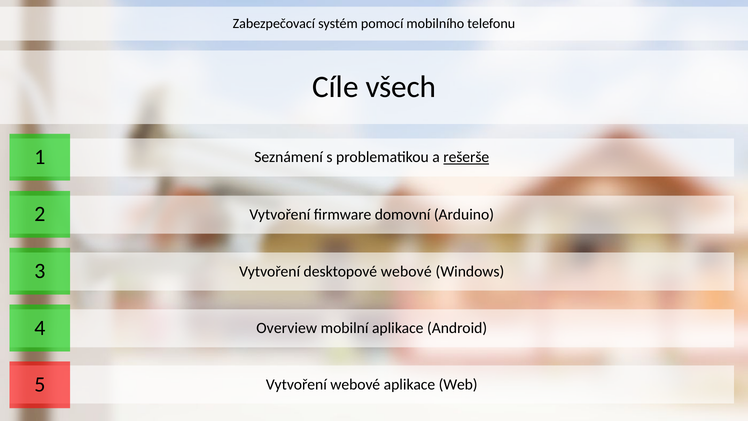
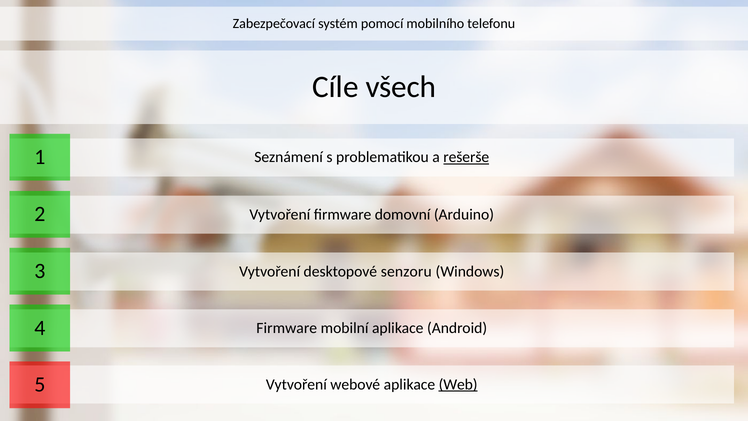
desktopové webové: webové -> senzoru
Overview at (287, 328): Overview -> Firmware
Web underline: none -> present
